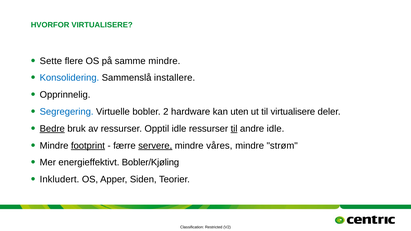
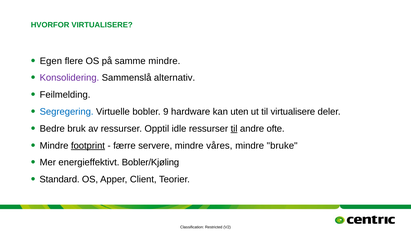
Sette: Sette -> Egen
Konsolidering colour: blue -> purple
installere: installere -> alternativ
Opprinnelig: Opprinnelig -> Feilmelding
2: 2 -> 9
Bedre underline: present -> none
andre idle: idle -> ofte
servere underline: present -> none
strøm: strøm -> bruke
Inkludert: Inkludert -> Standard
Siden: Siden -> Client
